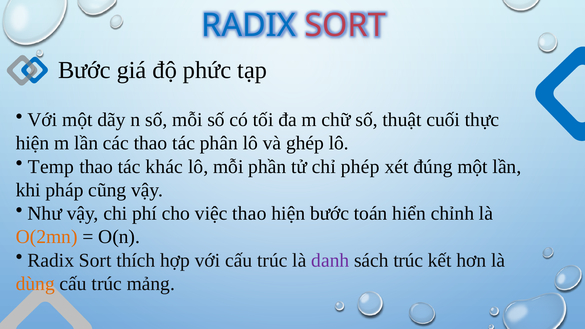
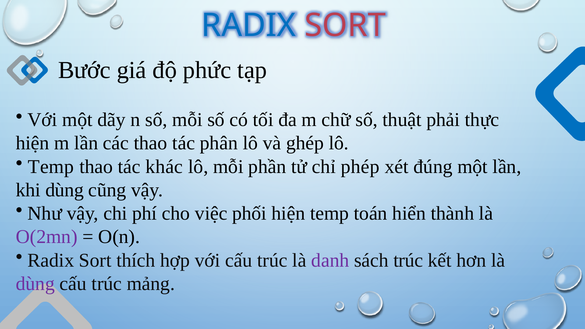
cuối: cuối -> phải
khi pháp: pháp -> dùng
việc thao: thao -> phối
hiện bước: bước -> temp
chỉnh: chỉnh -> thành
O(2mn colour: orange -> purple
dùng at (35, 284) colour: orange -> purple
